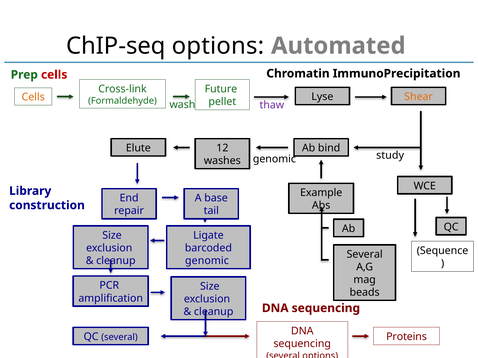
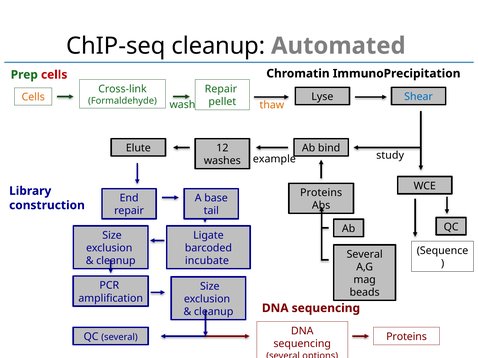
ChIP-seq options: options -> cleanup
Future at (221, 89): Future -> Repair
Shear colour: orange -> blue
thaw colour: purple -> orange
genomic at (274, 159): genomic -> example
Example at (321, 193): Example -> Proteins
genomic at (207, 261): genomic -> incubate
